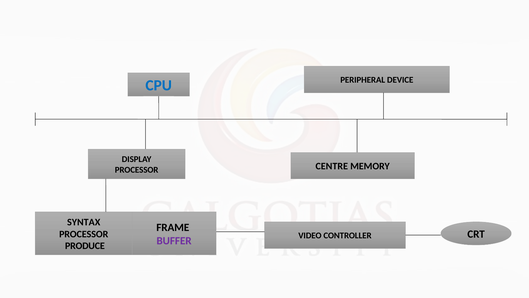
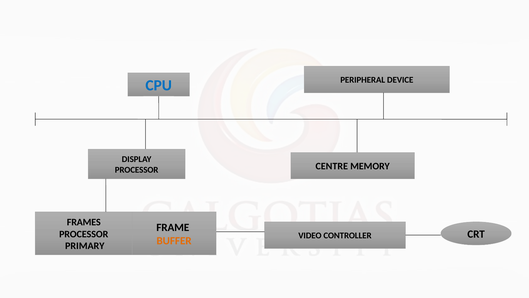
SYNTAX: SYNTAX -> FRAMES
BUFFER colour: purple -> orange
PRODUCE: PRODUCE -> PRIMARY
